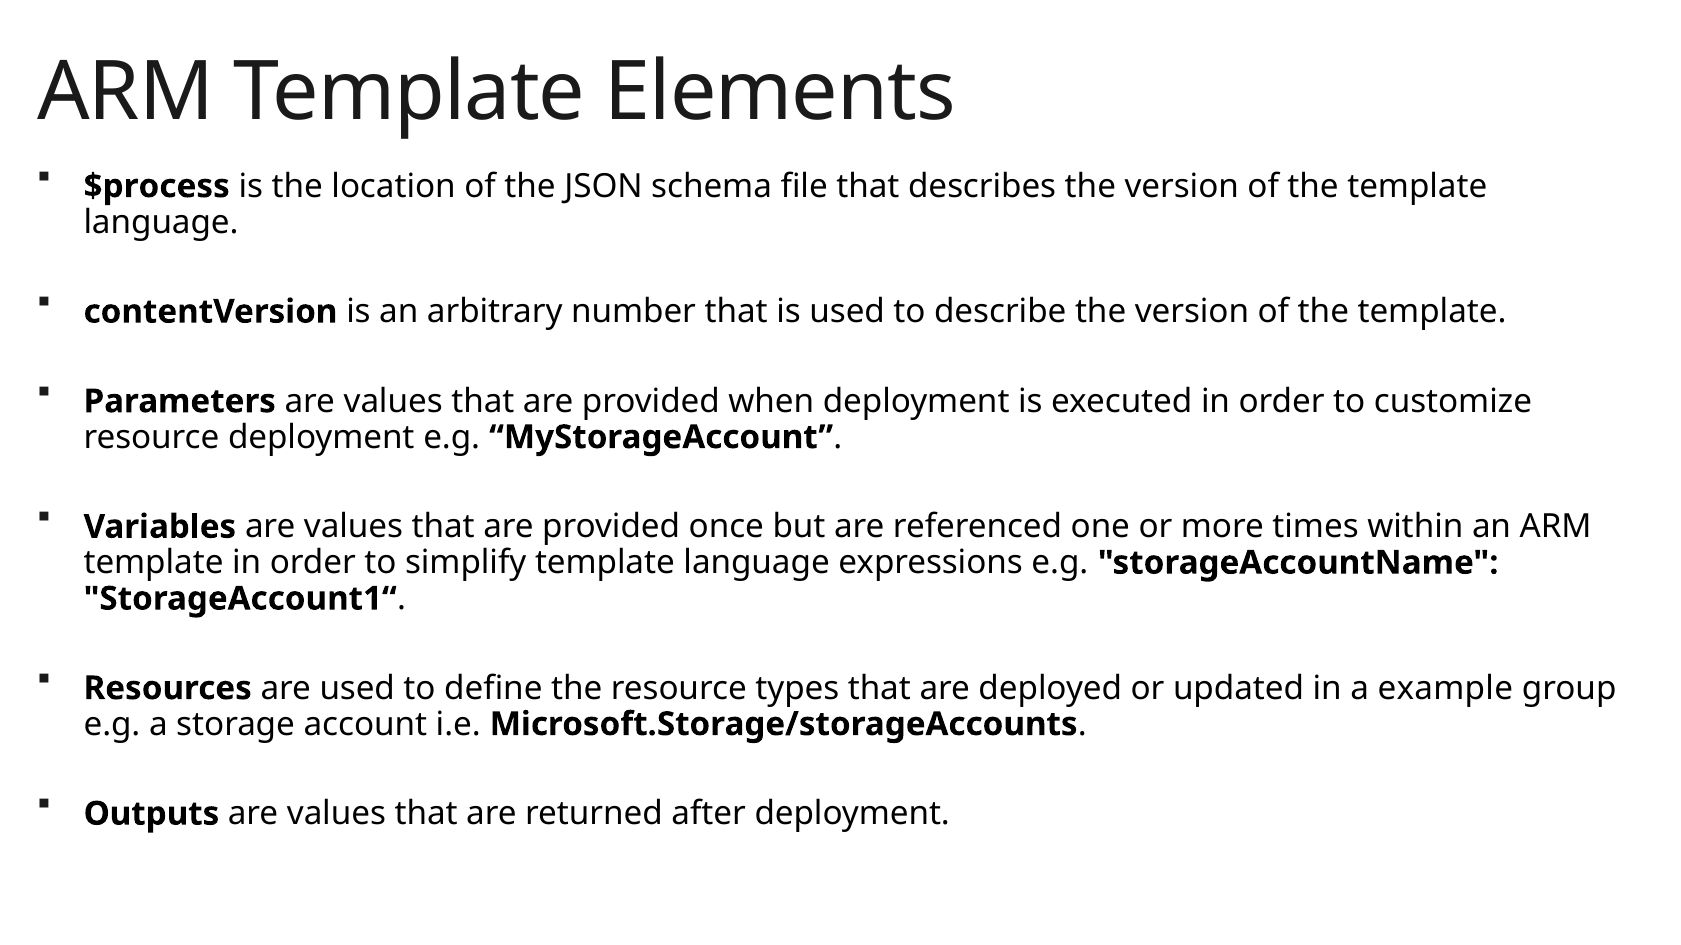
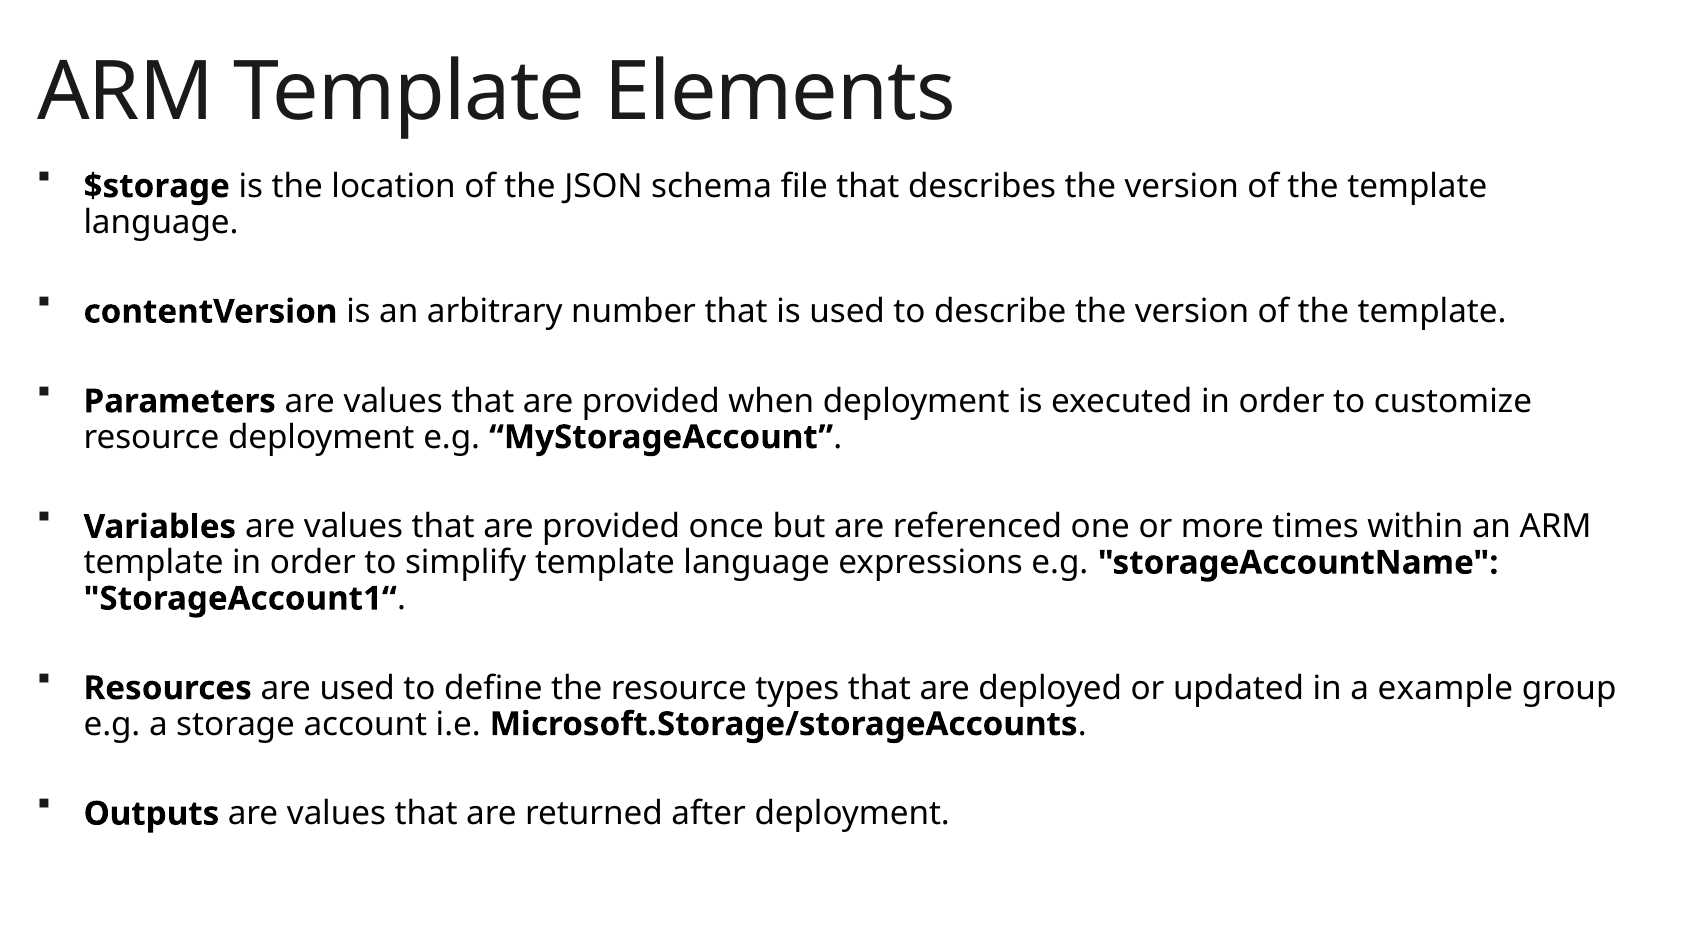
$process: $process -> $storage
